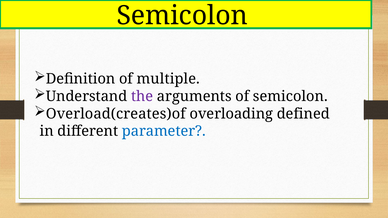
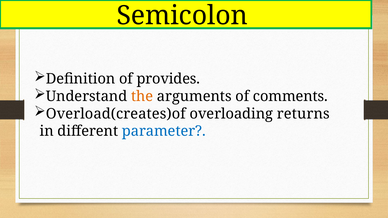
multiple: multiple -> provides
the colour: purple -> orange
of semicolon: semicolon -> comments
defined: defined -> returns
